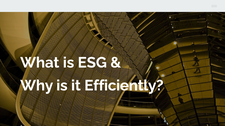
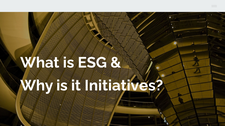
Efficiently: Efficiently -> Initiatives
